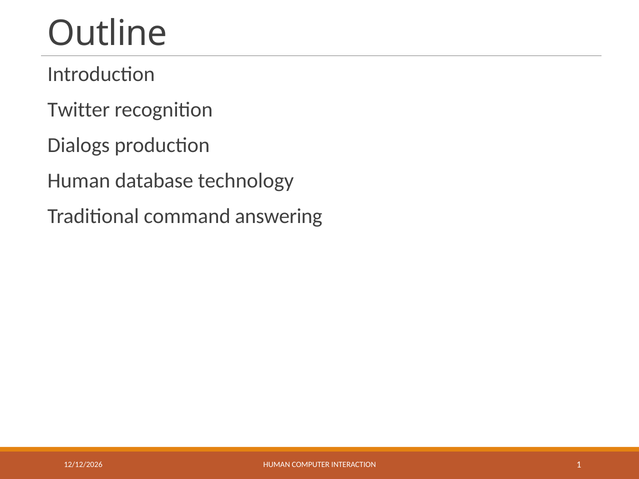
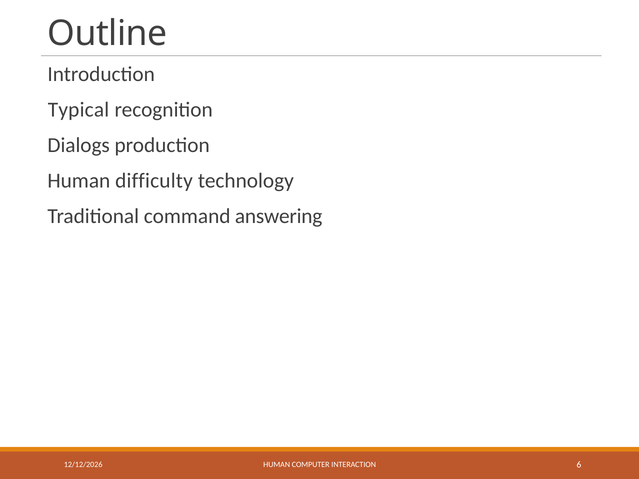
Twitter: Twitter -> Typical
database: database -> difficulty
1: 1 -> 6
